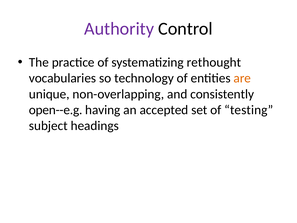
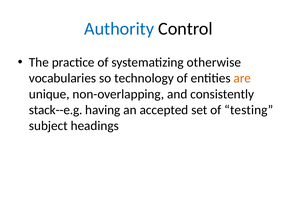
Authority colour: purple -> blue
rethought: rethought -> otherwise
open--e.g: open--e.g -> stack--e.g
